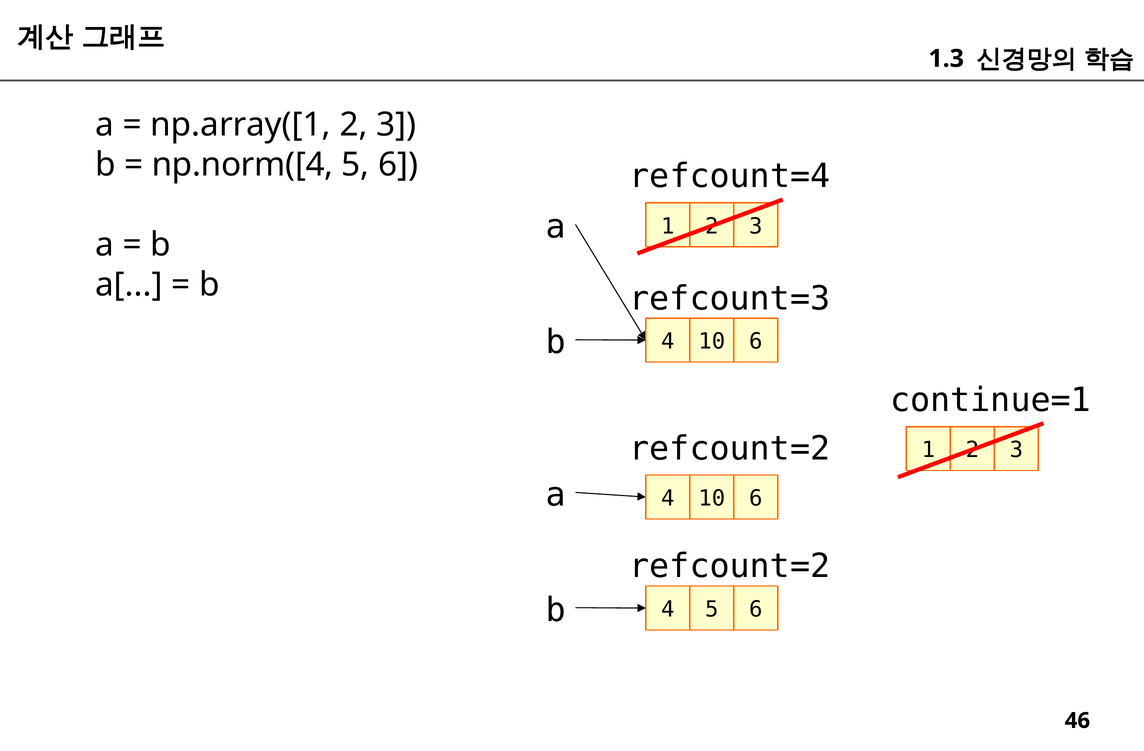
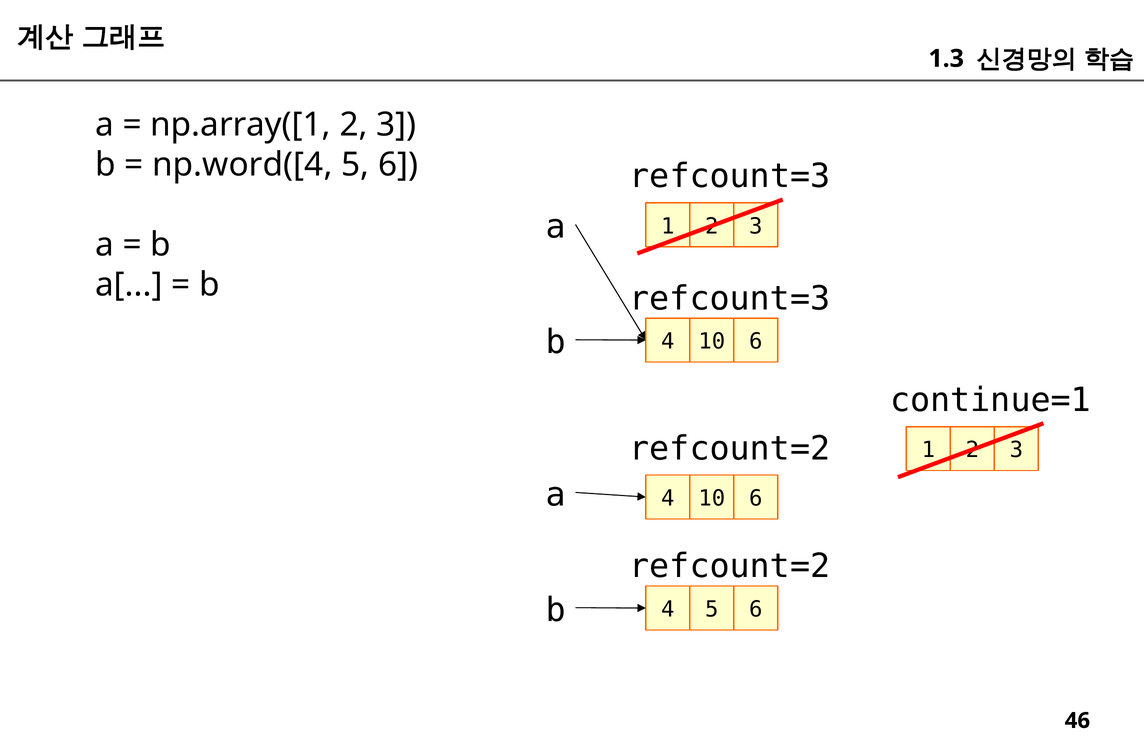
np.norm([4: np.norm([4 -> np.word([4
refcount=4 at (730, 176): refcount=4 -> refcount=3
